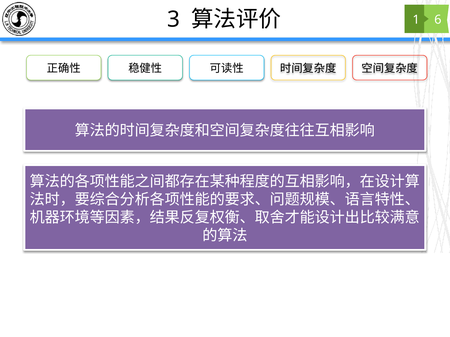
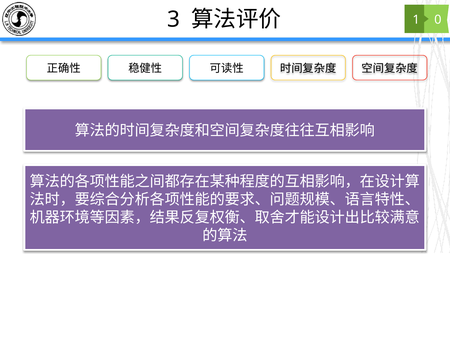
6: 6 -> 0
